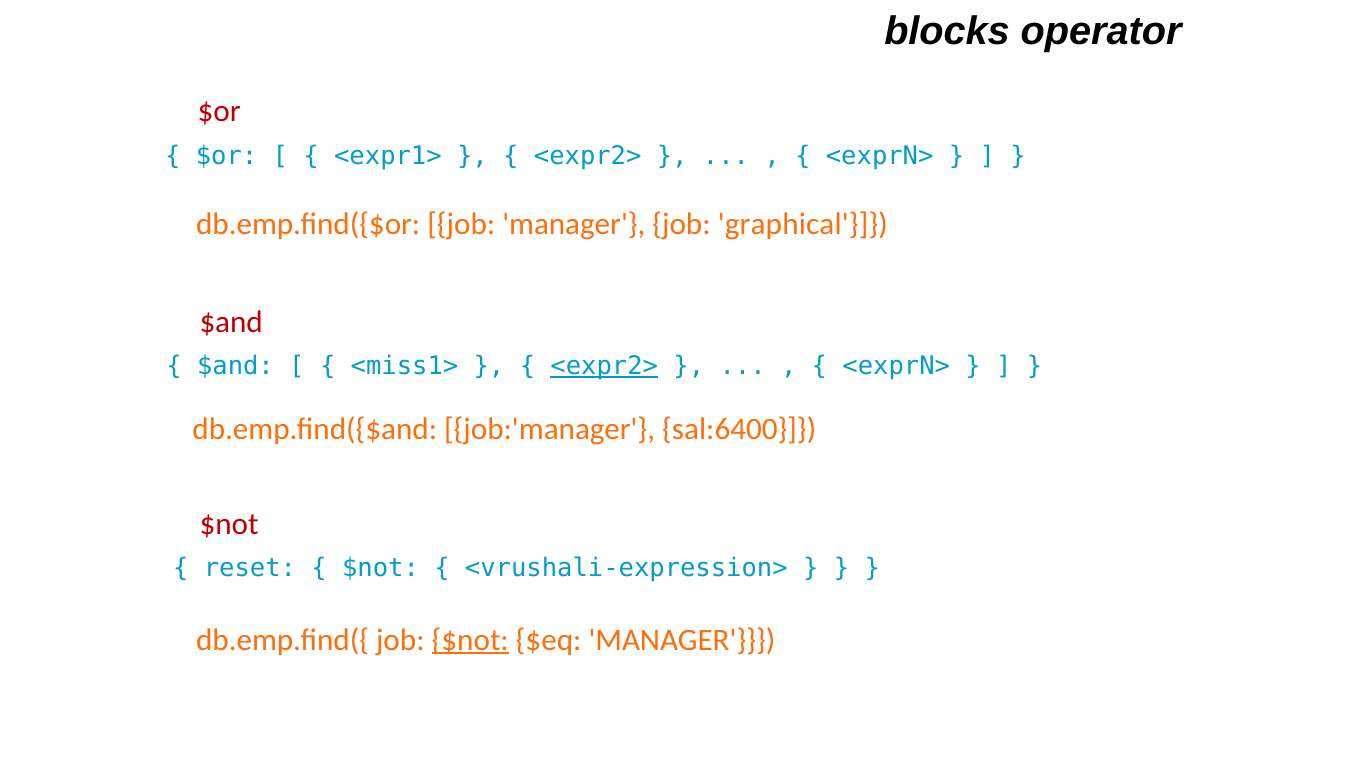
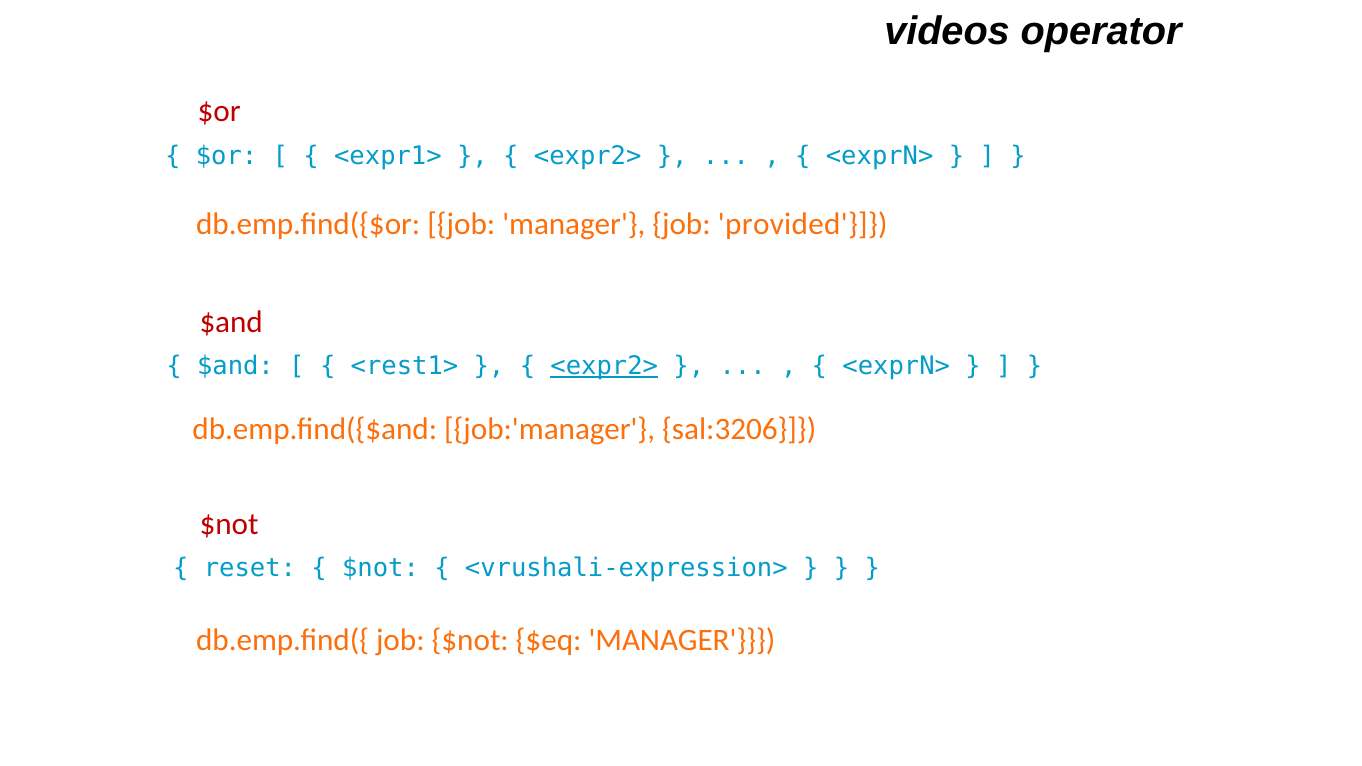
blocks: blocks -> videos
graphical: graphical -> provided
<miss1>: <miss1> -> <rest1>
sal:6400: sal:6400 -> sal:3206
$not at (470, 640) underline: present -> none
